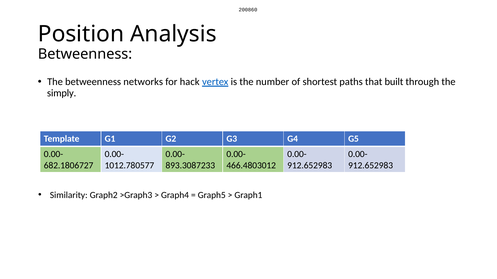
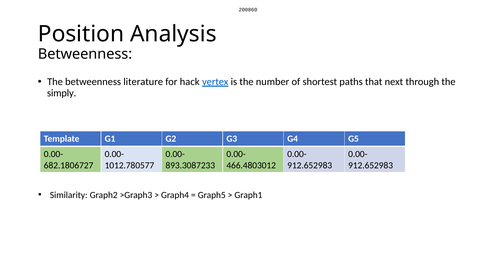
networks: networks -> literature
built: built -> next
